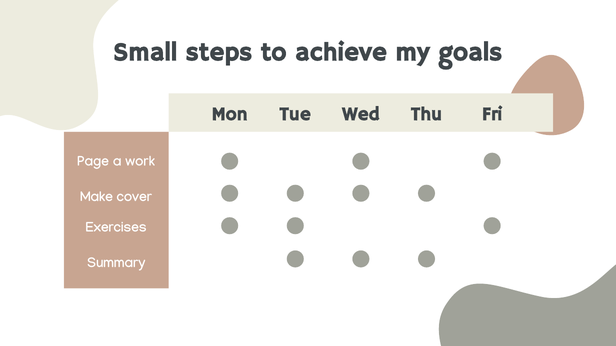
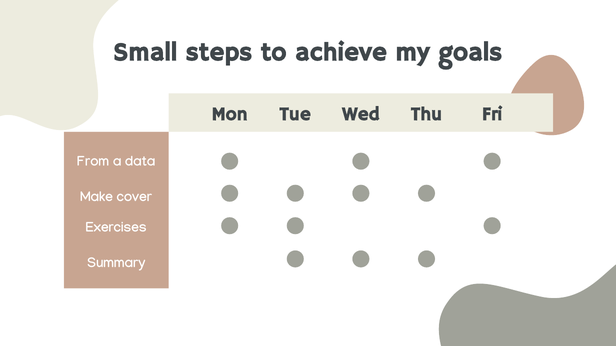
Page: Page -> From
work: work -> data
